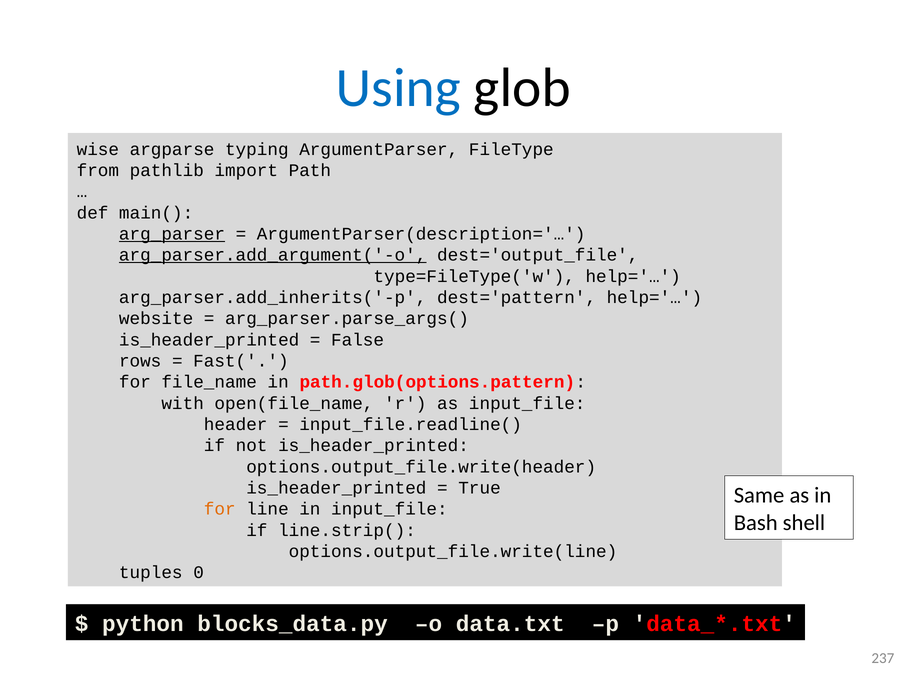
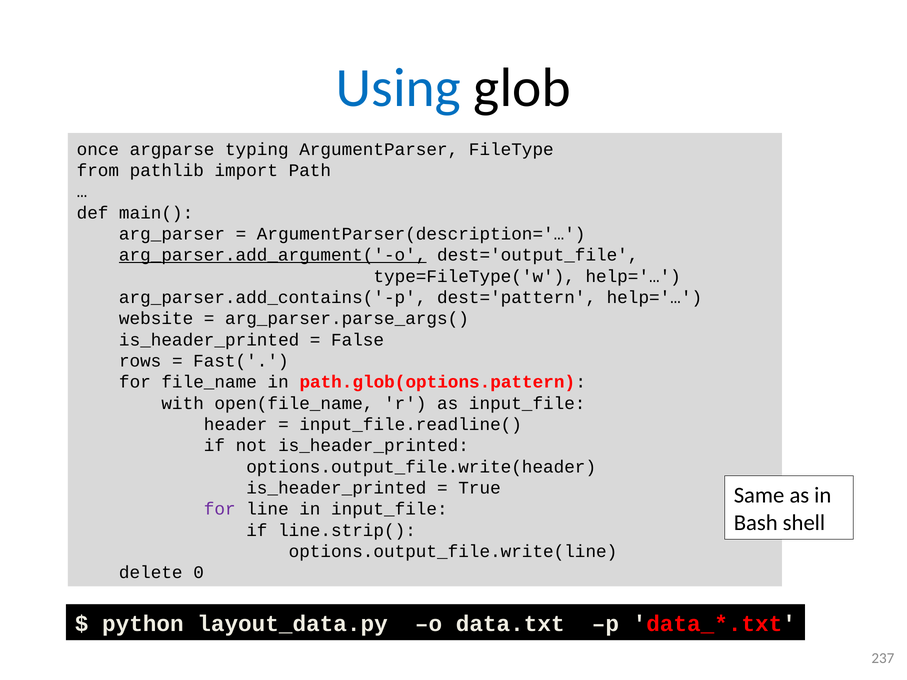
wise: wise -> once
arg_parser underline: present -> none
arg_parser.add_inherits('-p: arg_parser.add_inherits('-p -> arg_parser.add_contains('-p
for at (220, 509) colour: orange -> purple
tuples: tuples -> delete
blocks_data.py: blocks_data.py -> layout_data.py
